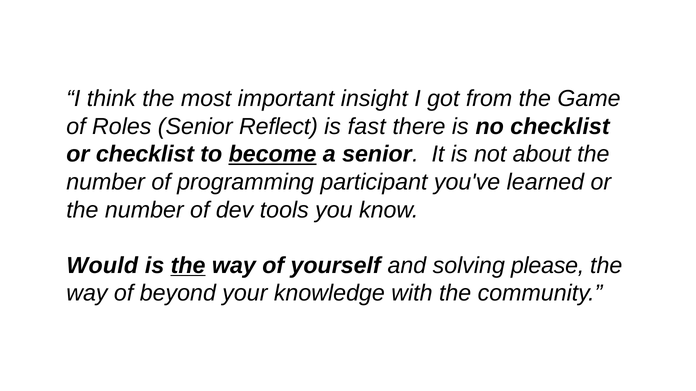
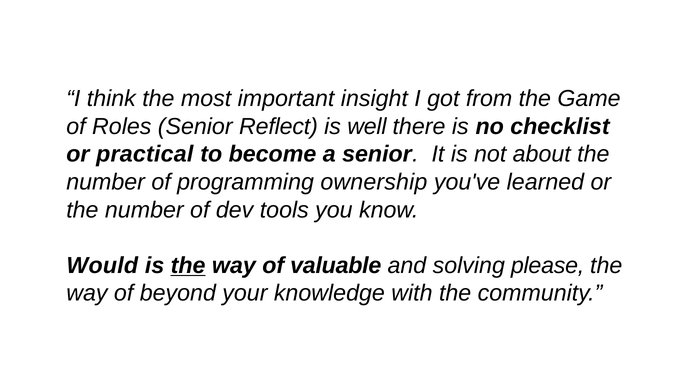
fast: fast -> well
or checklist: checklist -> practical
become underline: present -> none
participant: participant -> ownership
yourself: yourself -> valuable
